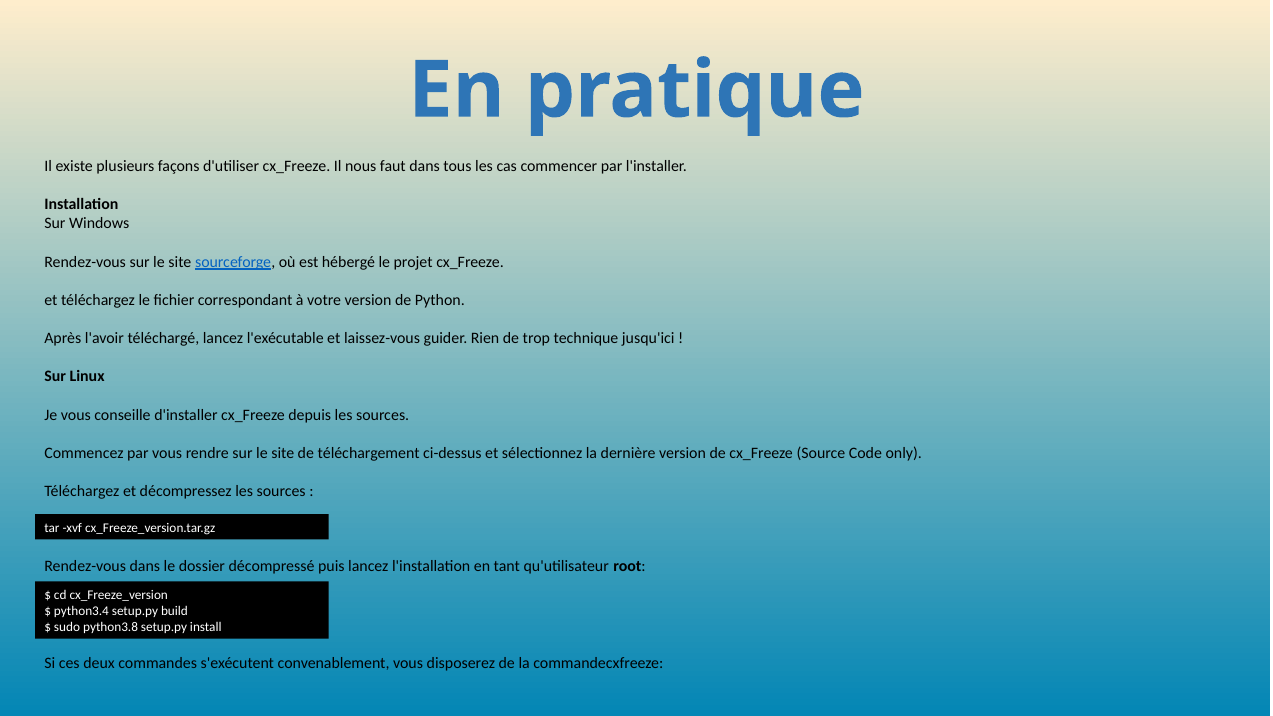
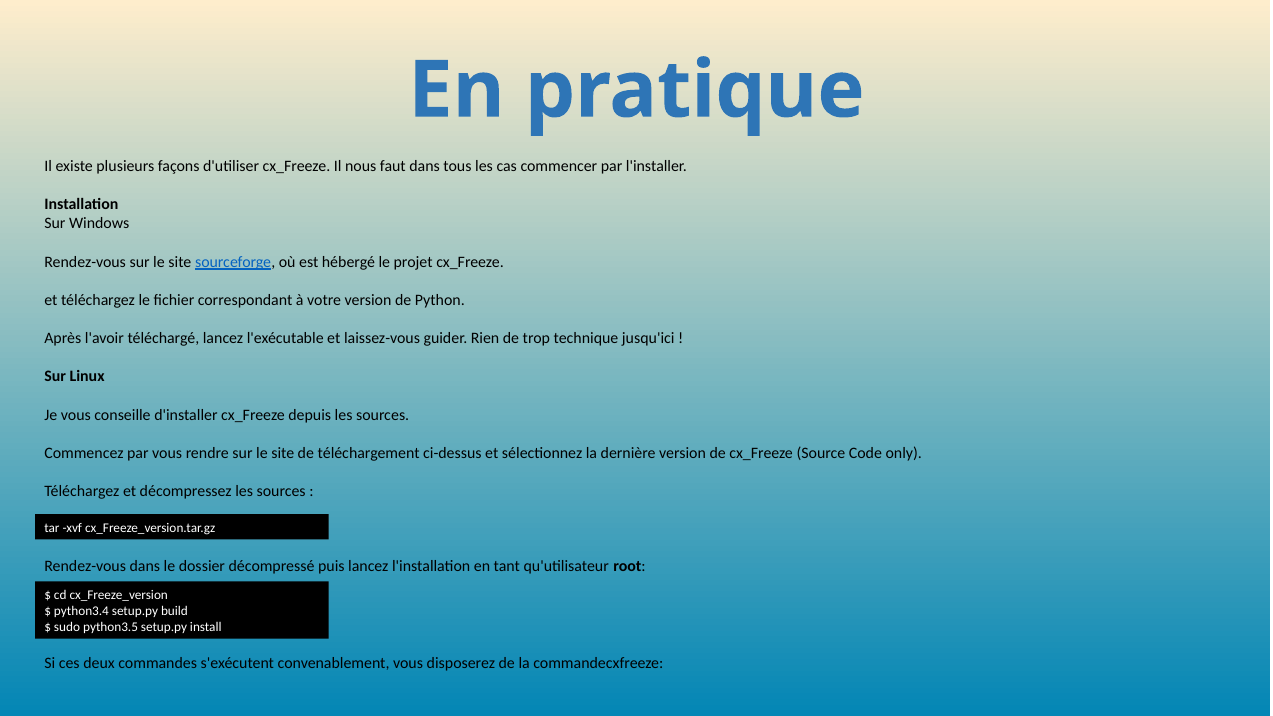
python3.8: python3.8 -> python3.5
